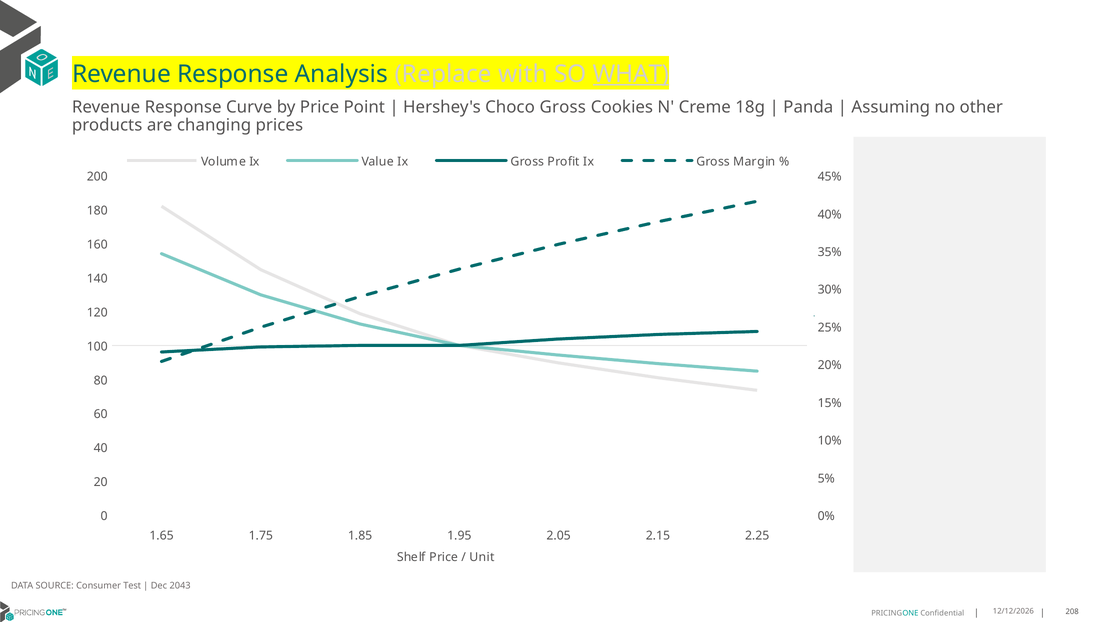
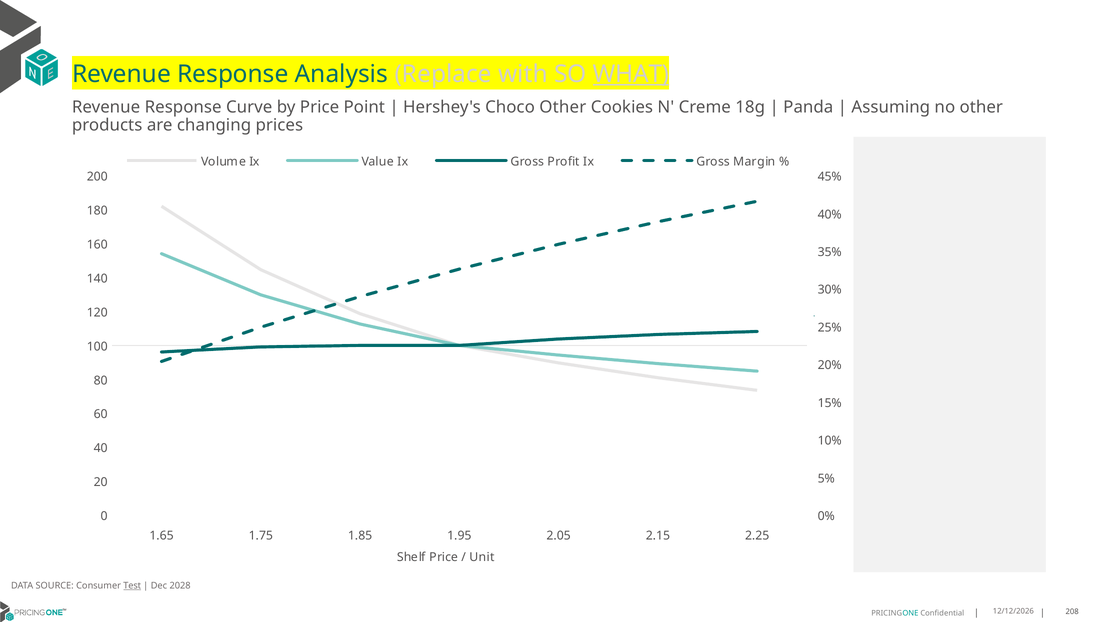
Choco Gross: Gross -> Other
Test underline: none -> present
2043: 2043 -> 2028
